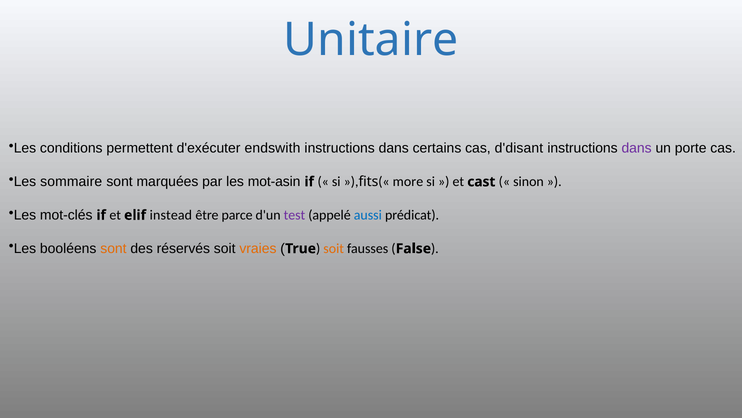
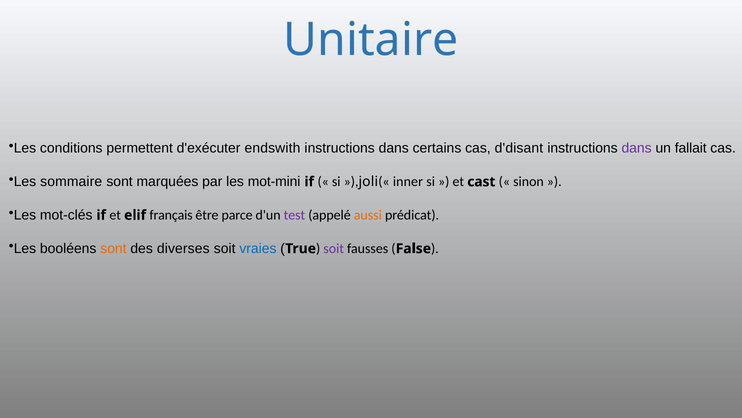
porte: porte -> fallait
mot-asin: mot-asin -> mot-mini
fits: fits -> joli
more: more -> inner
instead: instead -> français
aussi colour: blue -> orange
réservés: réservés -> diverses
vraies colour: orange -> blue
soit at (334, 248) colour: orange -> purple
